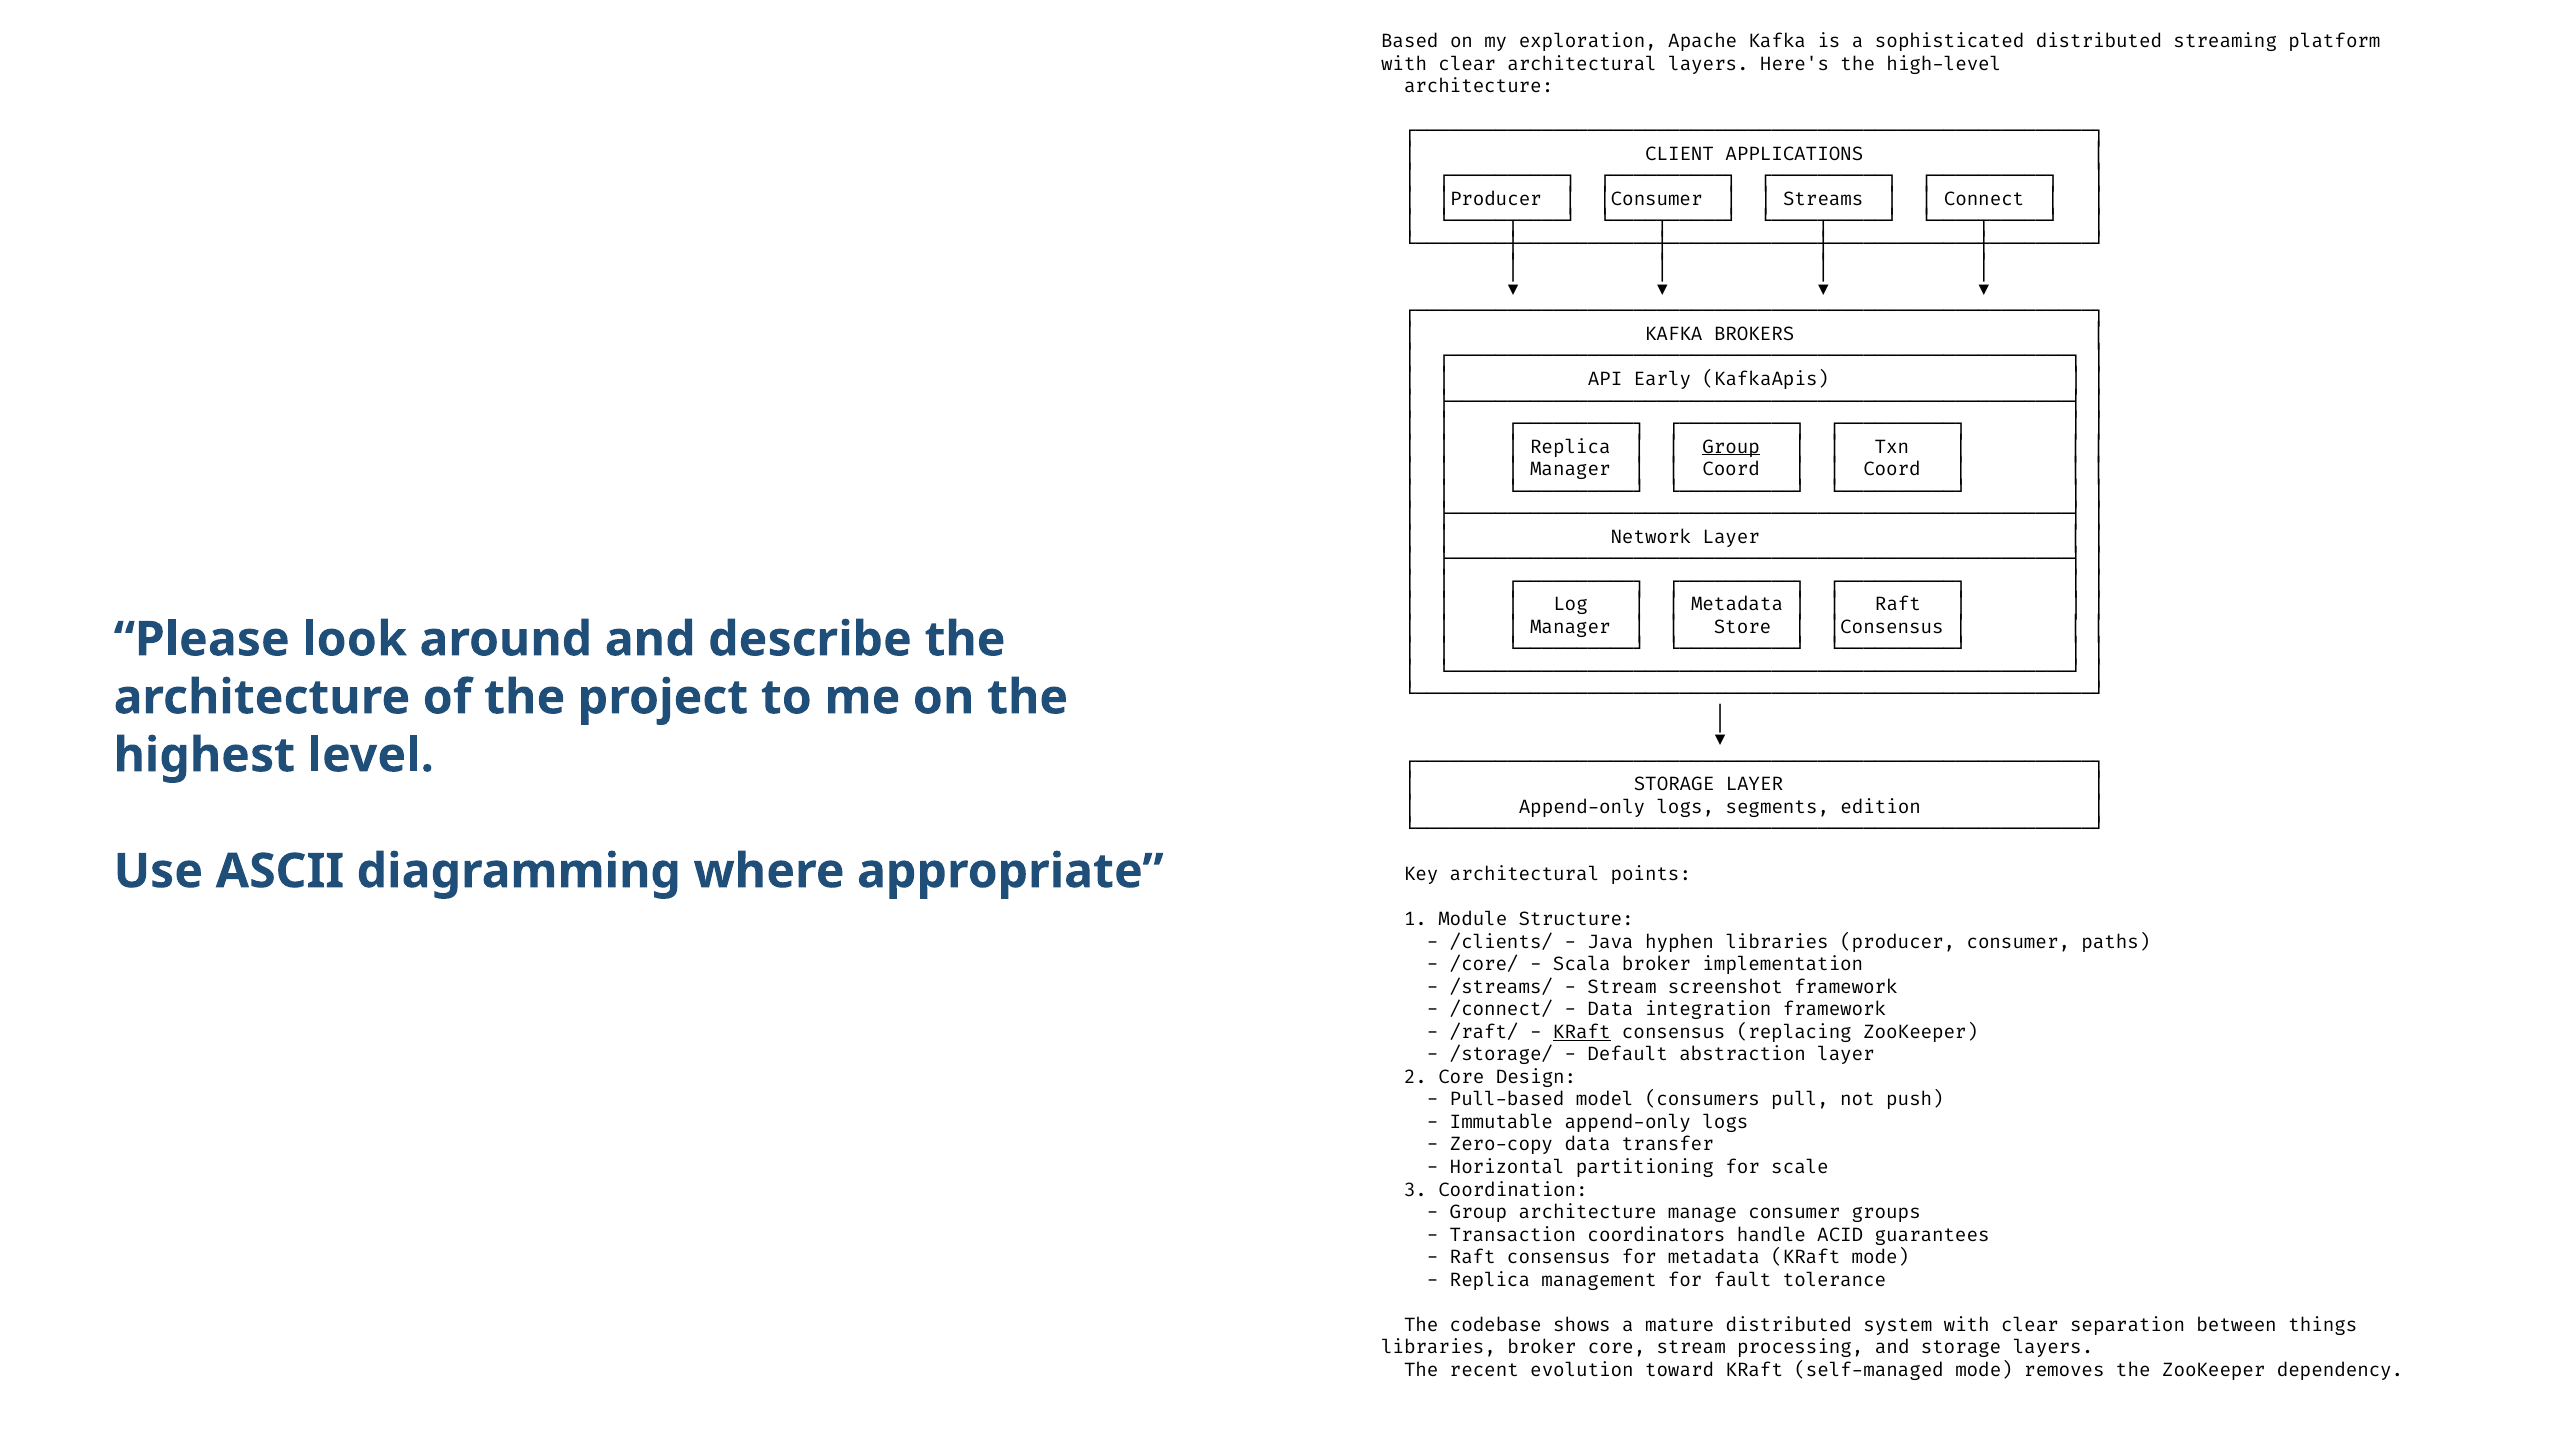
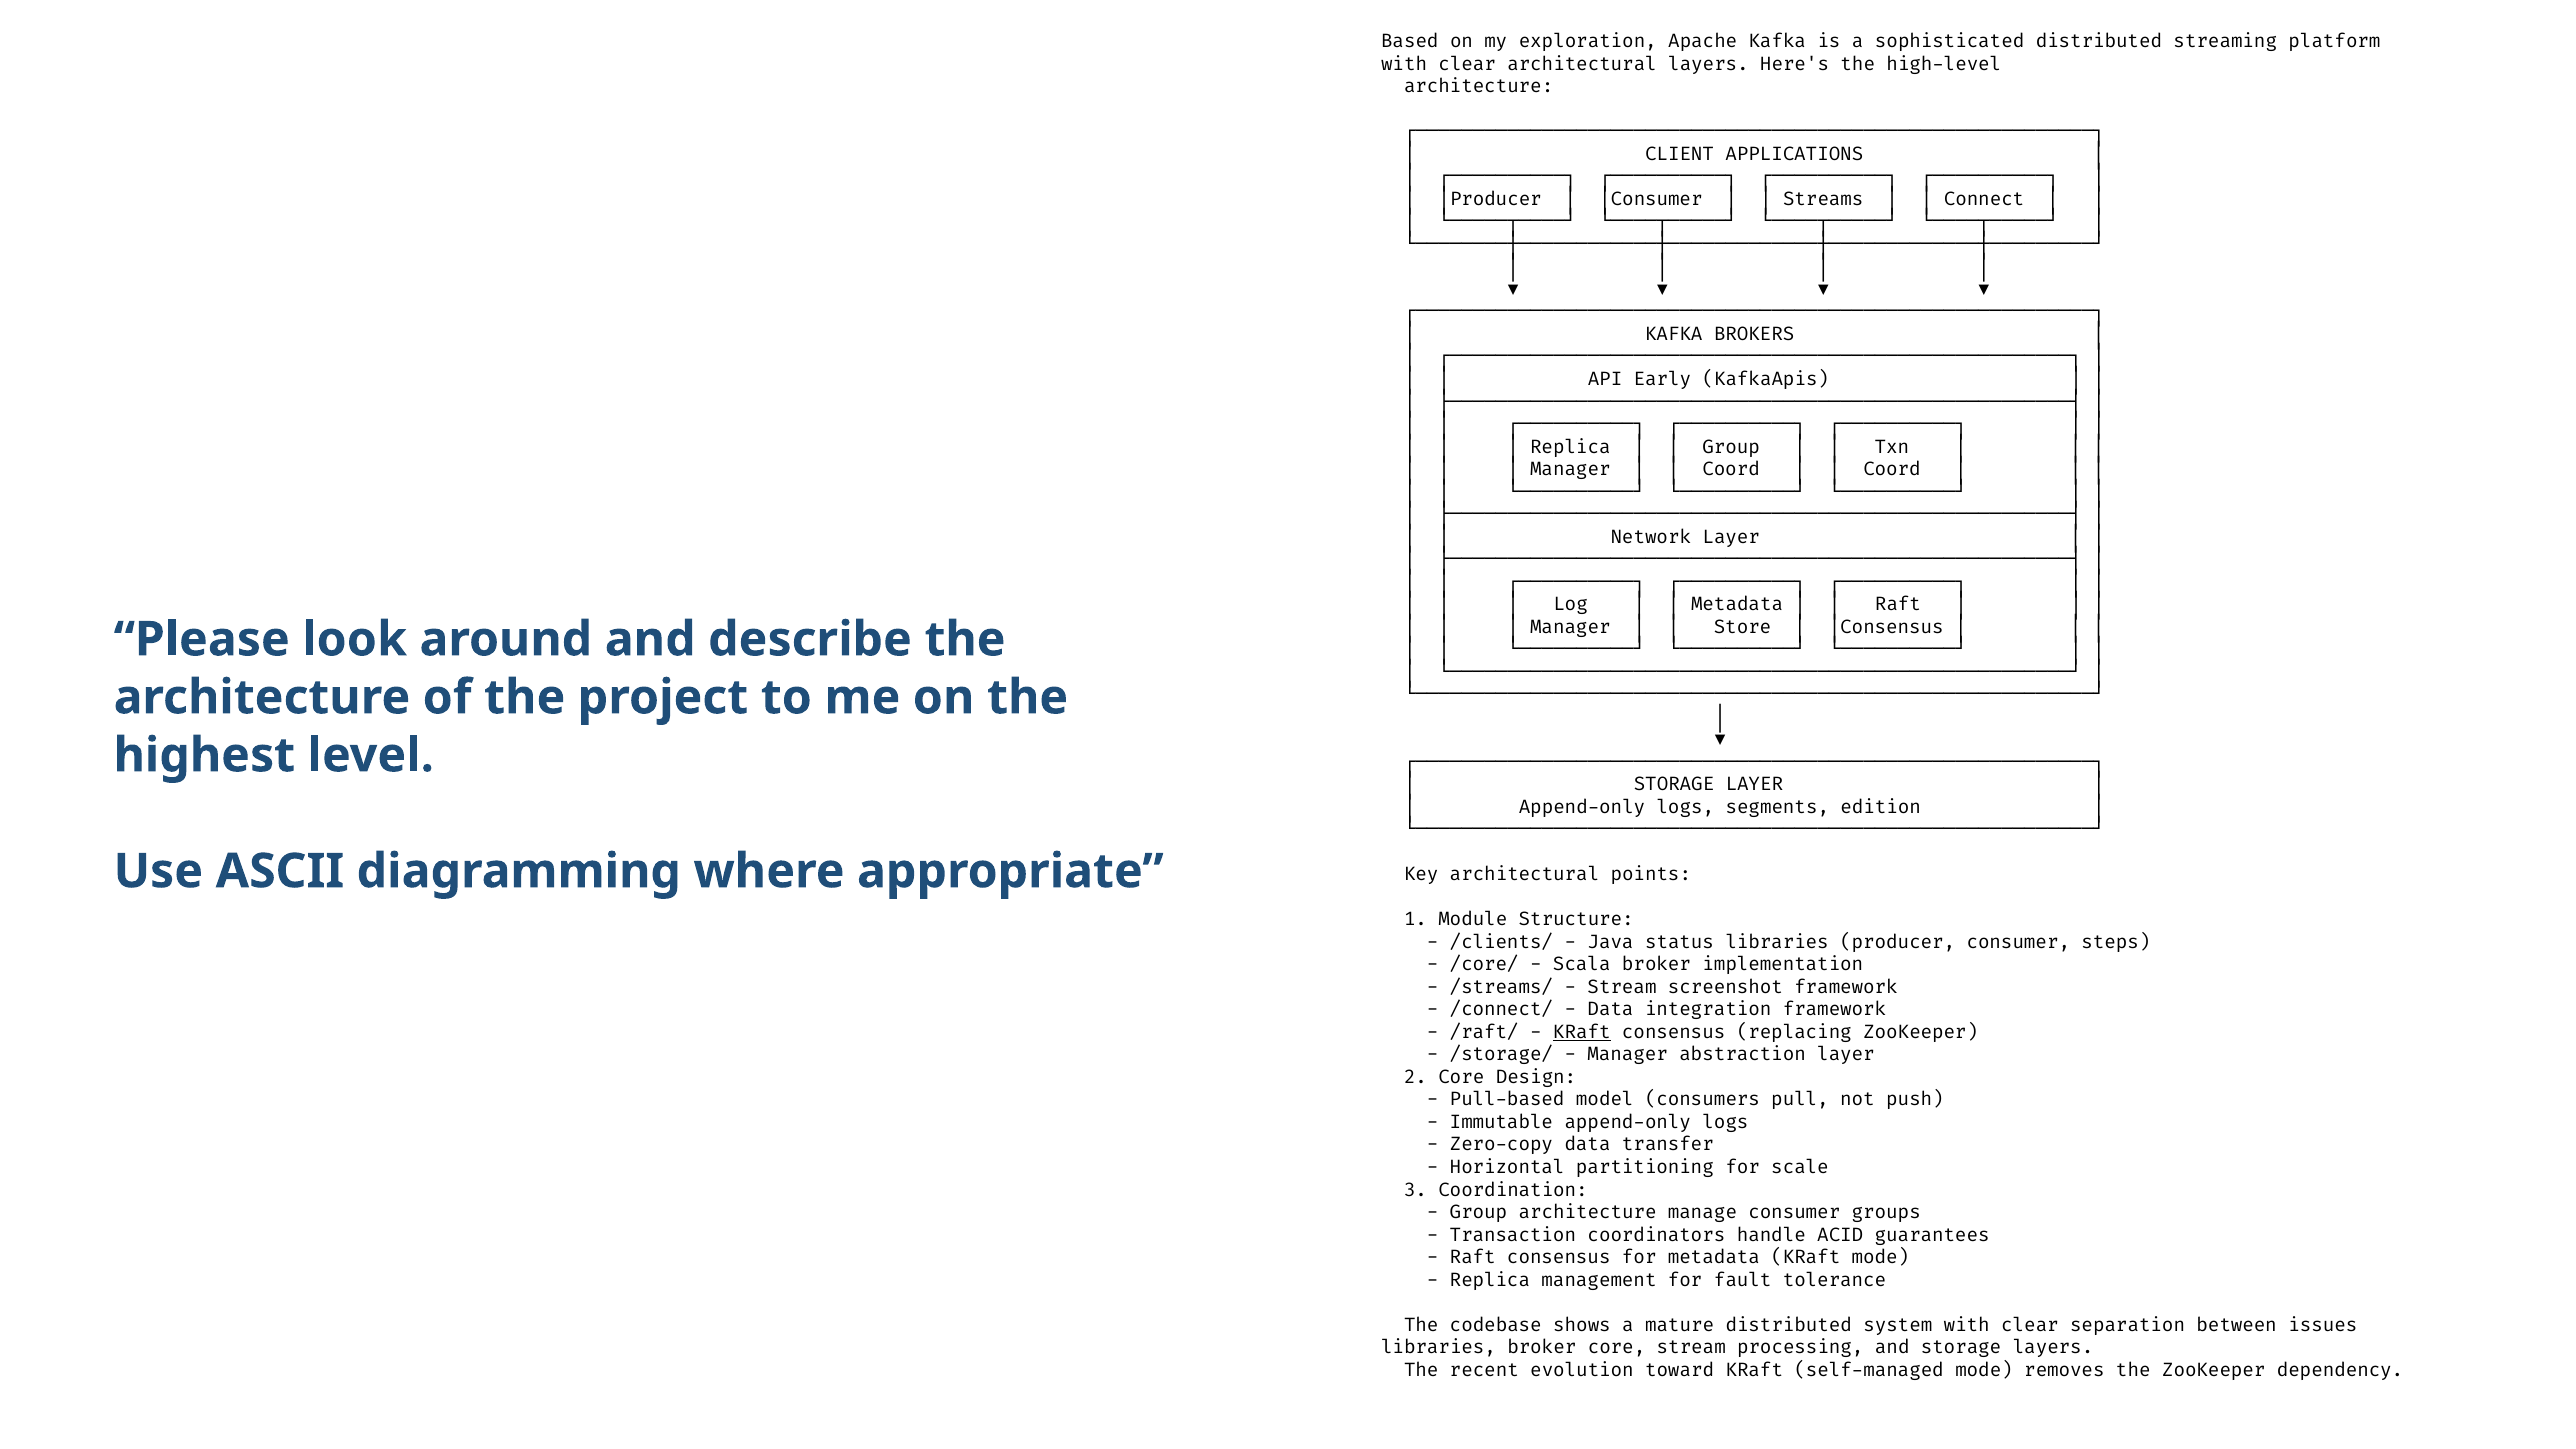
Group at (1731, 447) underline: present -> none
hyphen: hyphen -> status
paths: paths -> steps
Default at (1628, 1055): Default -> Manager
things: things -> issues
